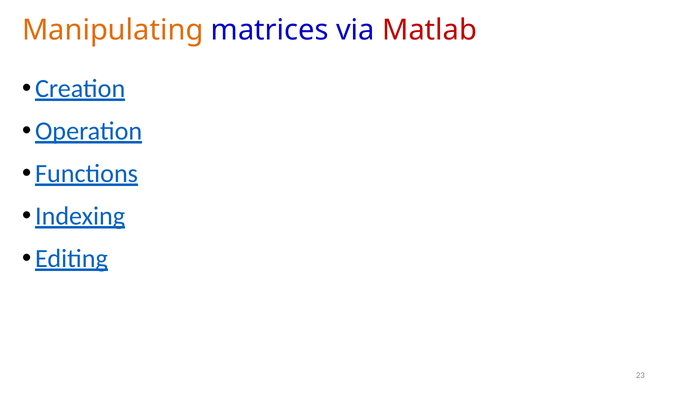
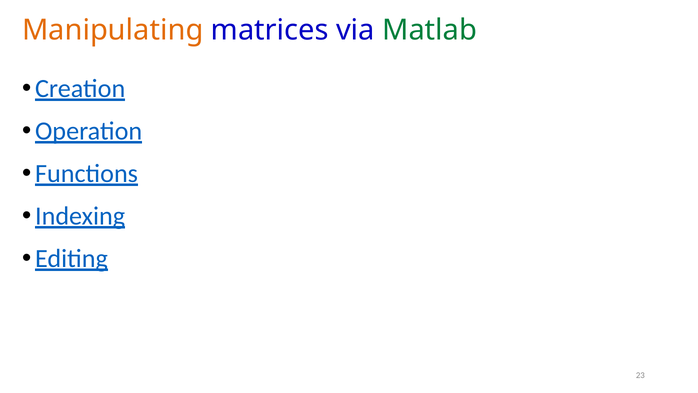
Matlab colour: red -> green
